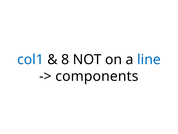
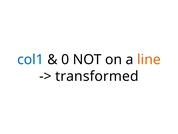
8: 8 -> 0
line colour: blue -> orange
components: components -> transformed
